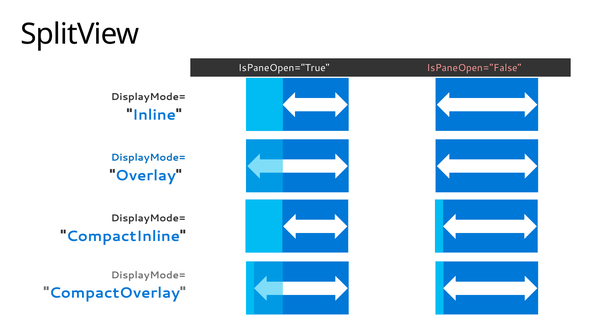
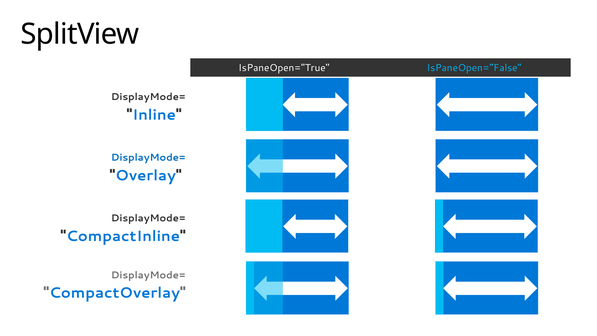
IsPaneOpen="False colour: pink -> light blue
